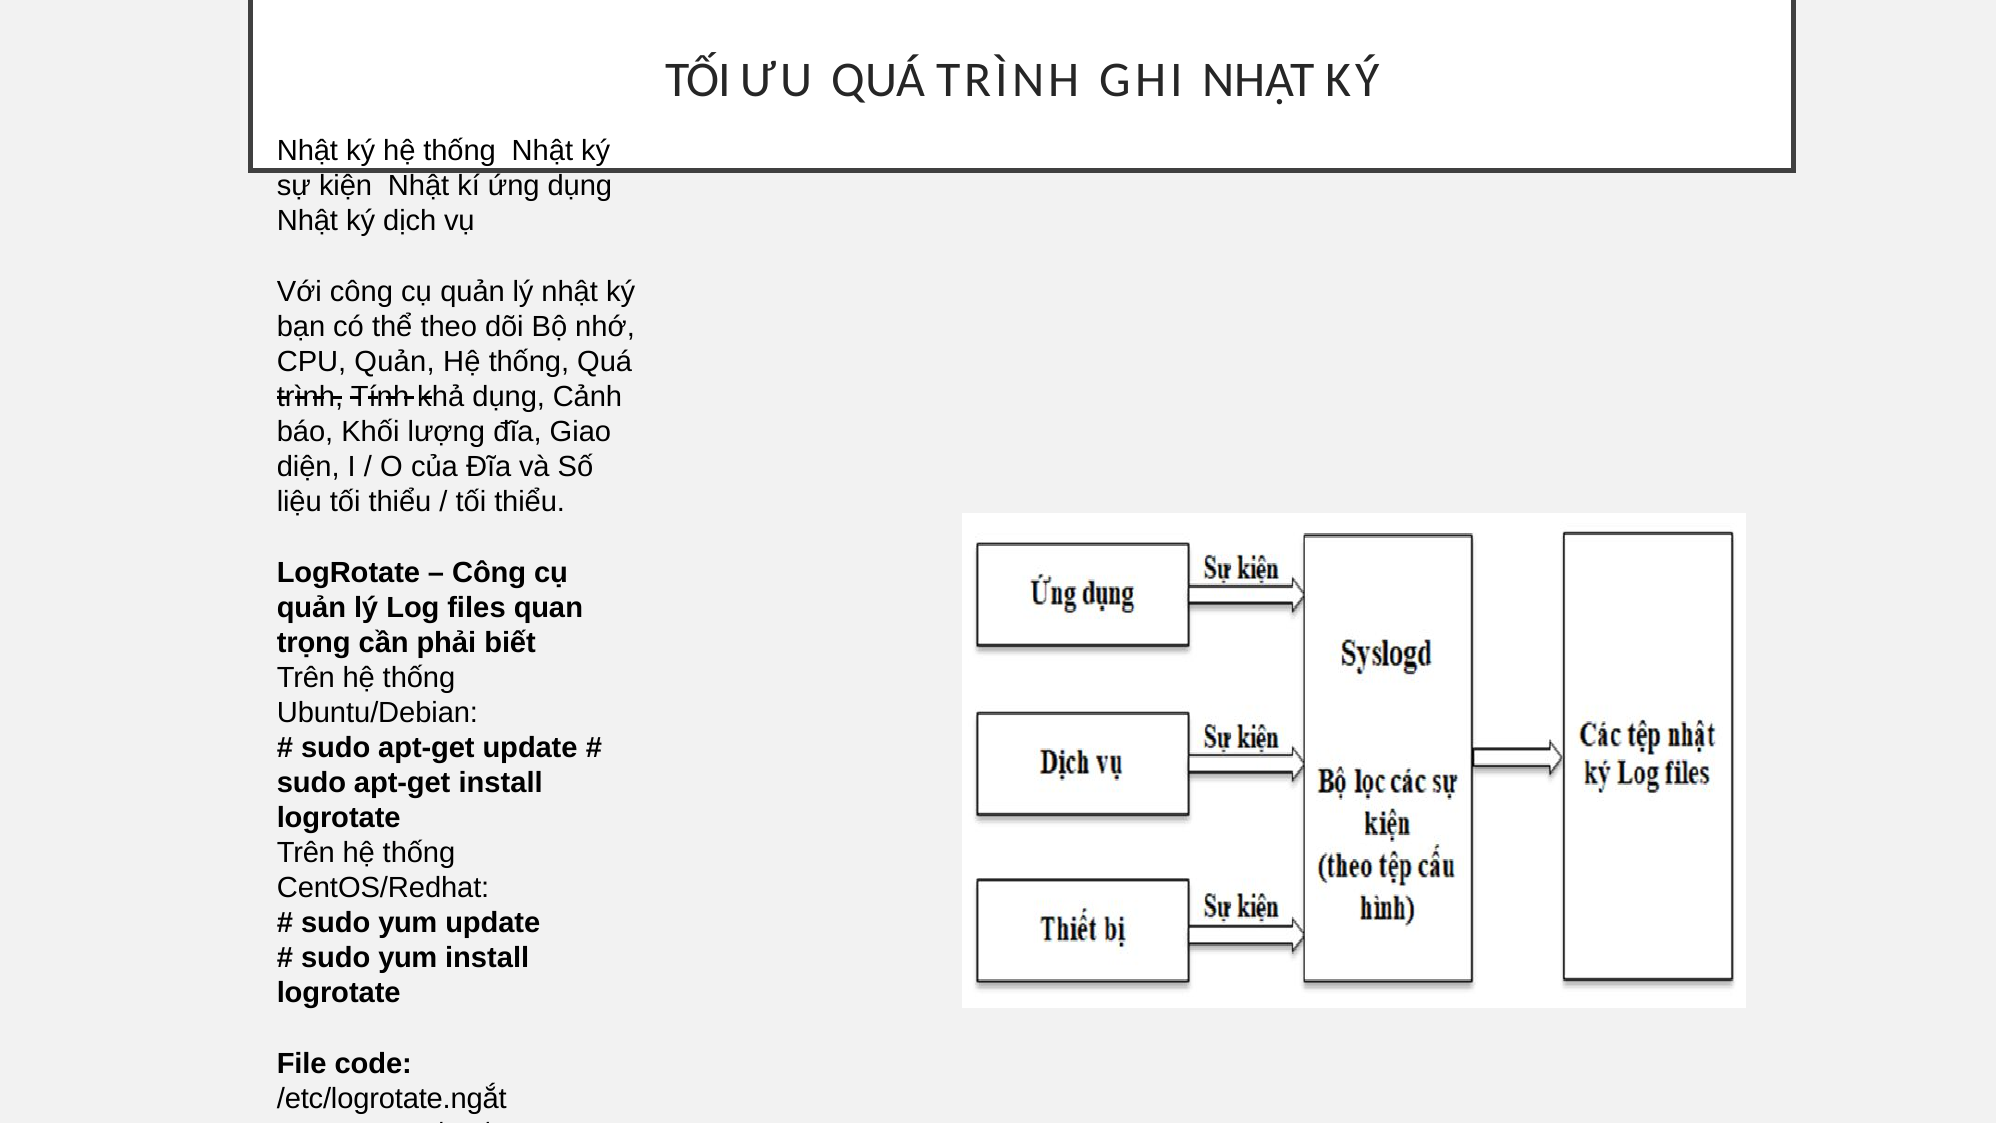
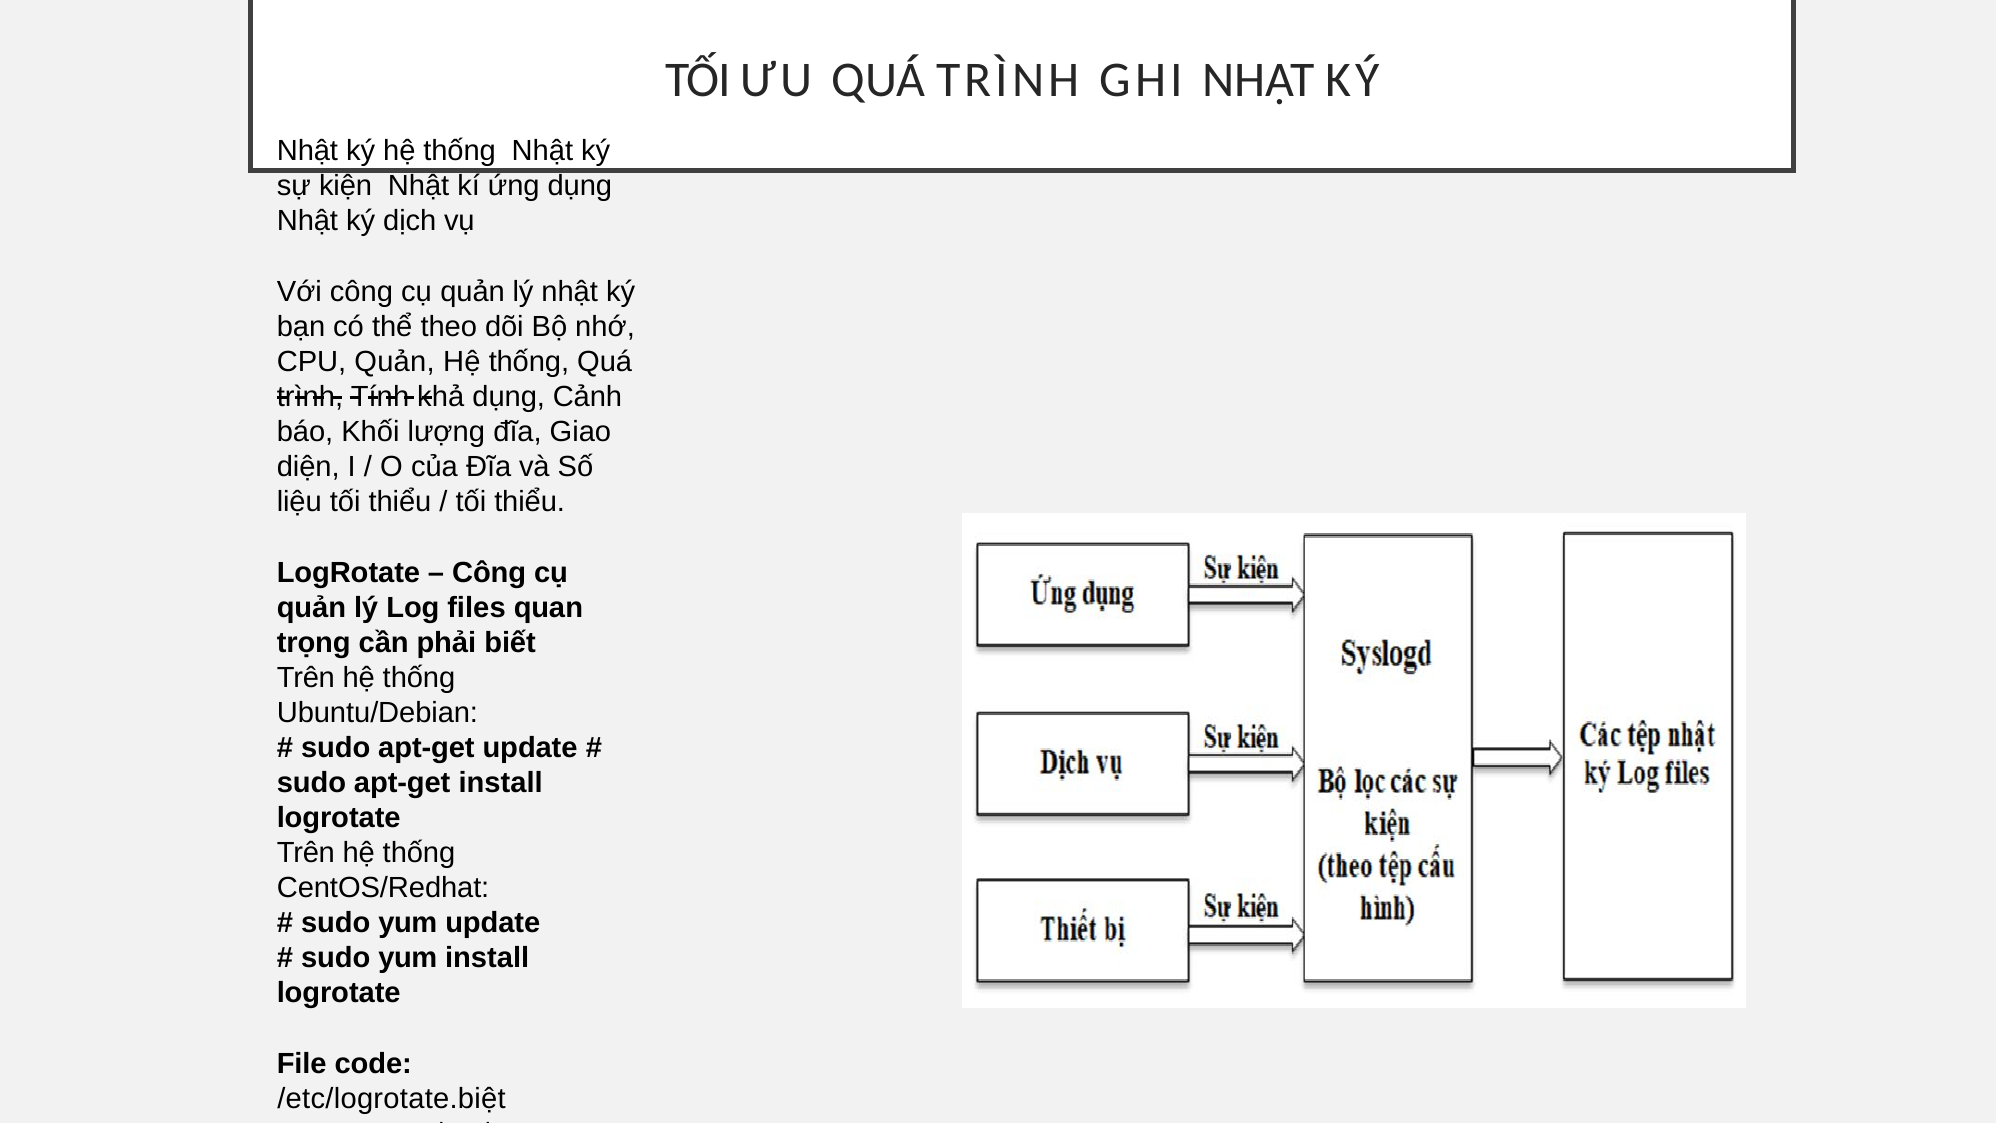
/etc/logrotate.ngắt: /etc/logrotate.ngắt -> /etc/logrotate.biệt
